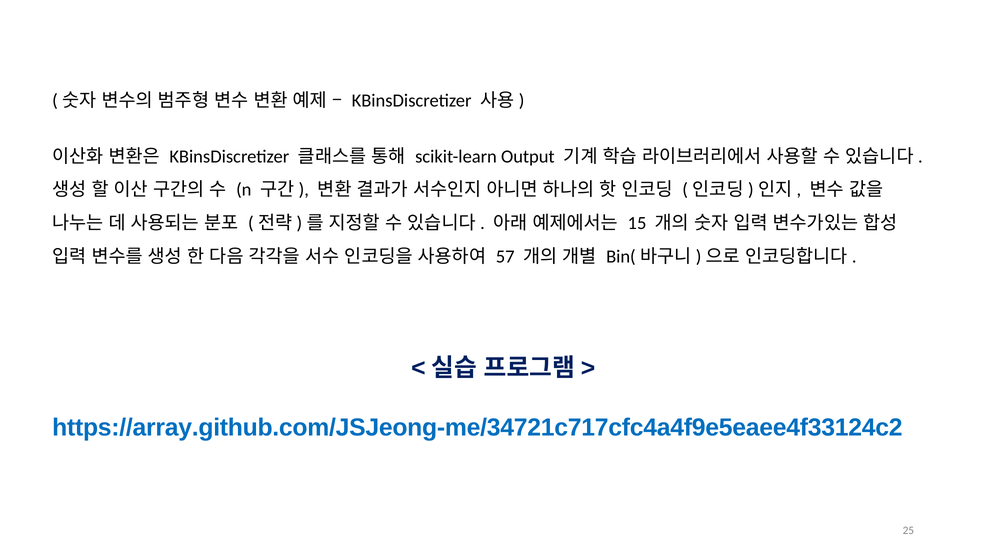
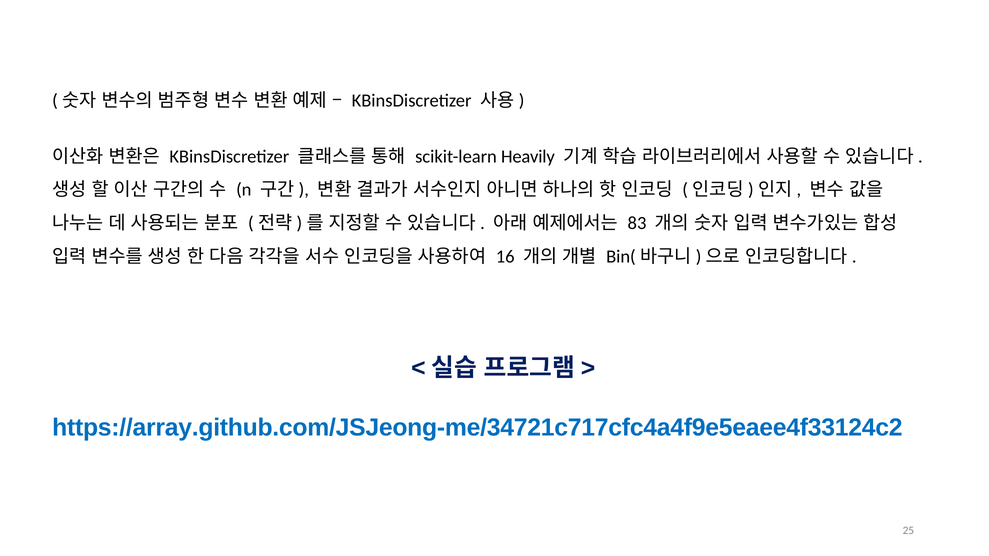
Output: Output -> Heavily
15: 15 -> 83
57: 57 -> 16
